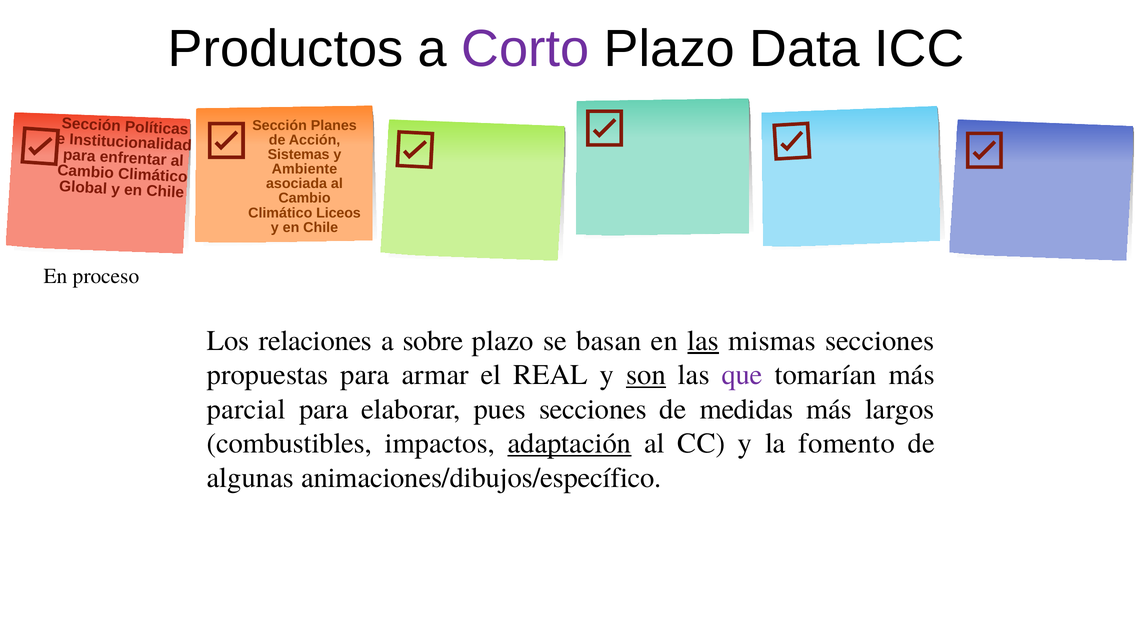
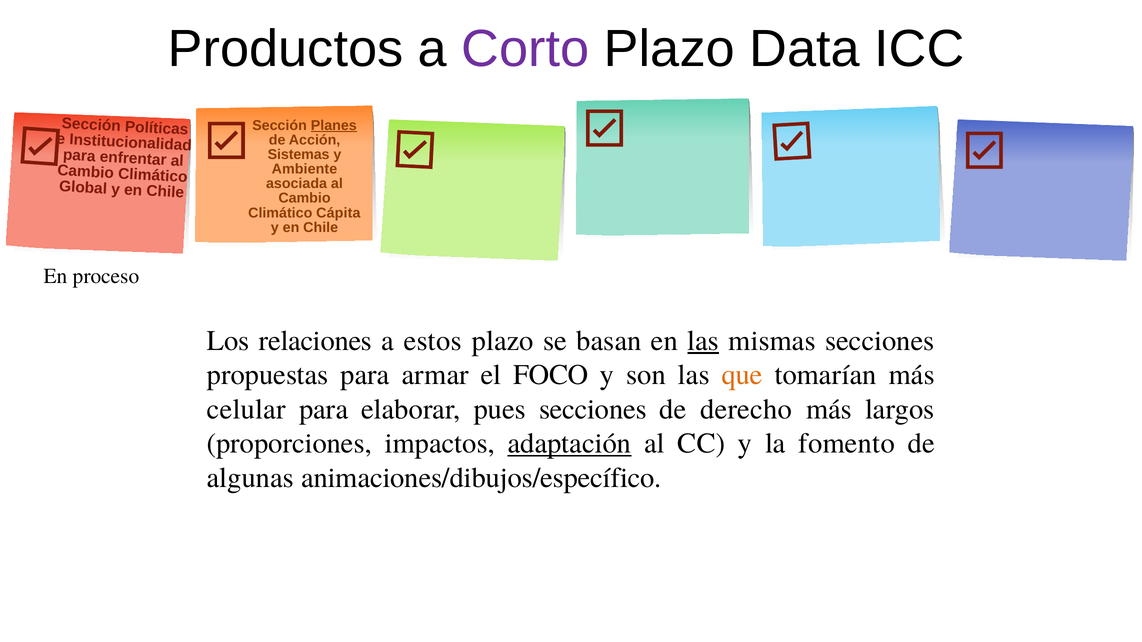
Planes underline: none -> present
Liceos: Liceos -> Cápita
sobre: sobre -> estos
REAL: REAL -> FOCO
son underline: present -> none
que colour: purple -> orange
parcial: parcial -> celular
medidas: medidas -> derecho
combustibles: combustibles -> proporciones
